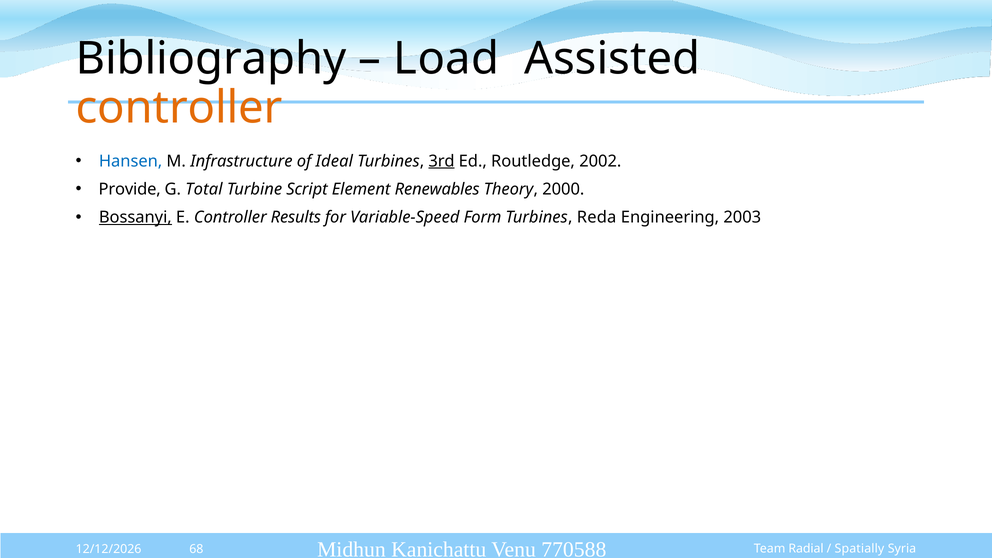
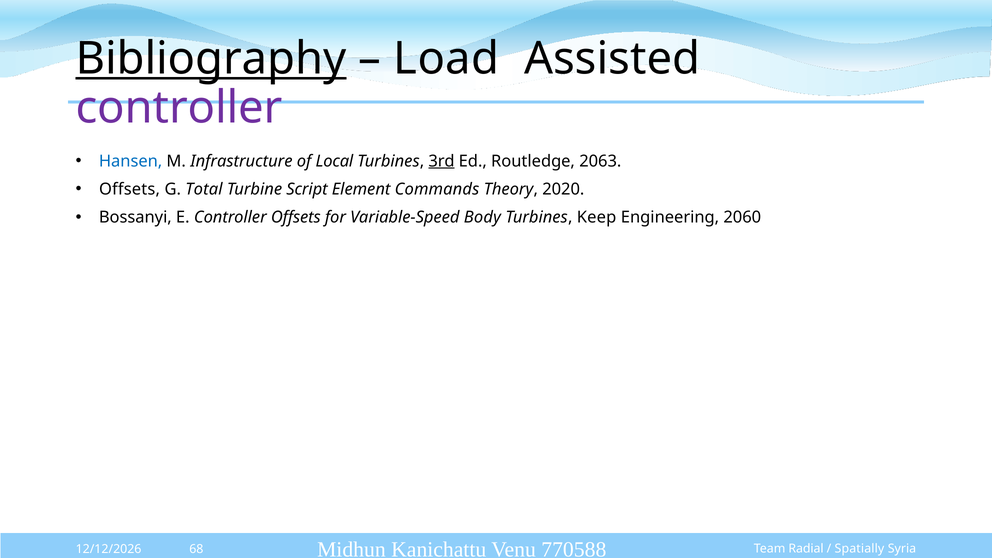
Bibliography underline: none -> present
controller at (179, 108) colour: orange -> purple
Ideal: Ideal -> Local
2002: 2002 -> 2063
Provide at (130, 189): Provide -> Offsets
Renewables: Renewables -> Commands
2000: 2000 -> 2020
Bossanyi underline: present -> none
Controller Results: Results -> Offsets
Form: Form -> Body
Reda: Reda -> Keep
2003: 2003 -> 2060
